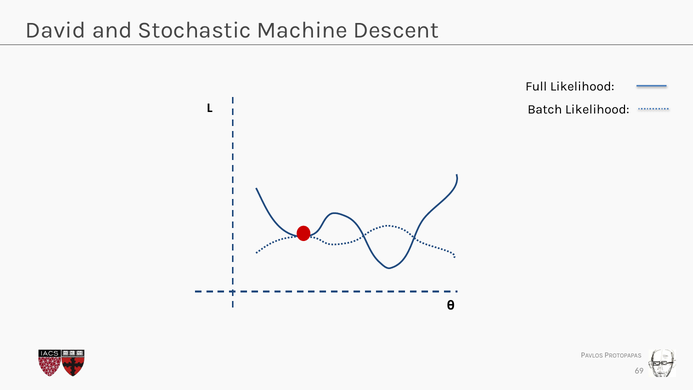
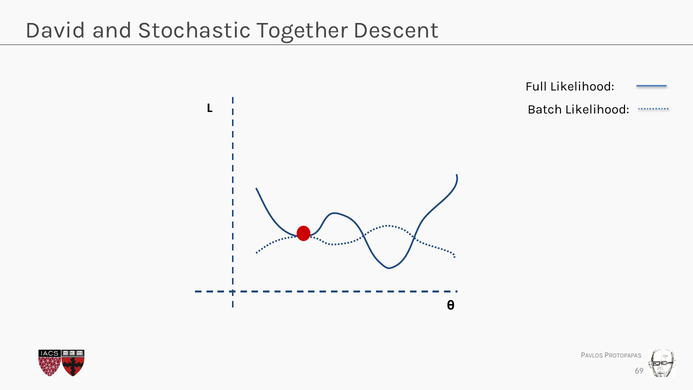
Machine: Machine -> Together
